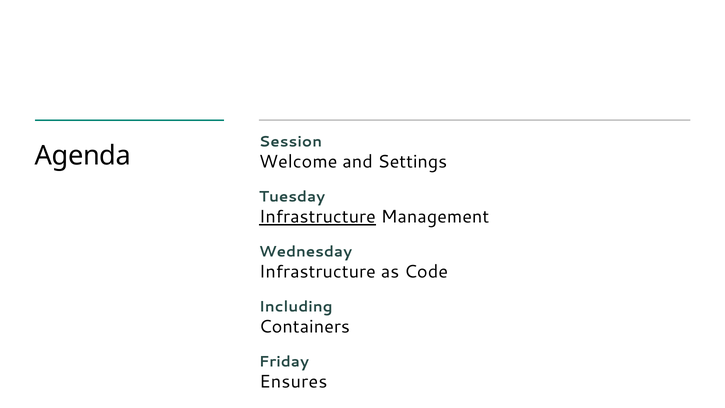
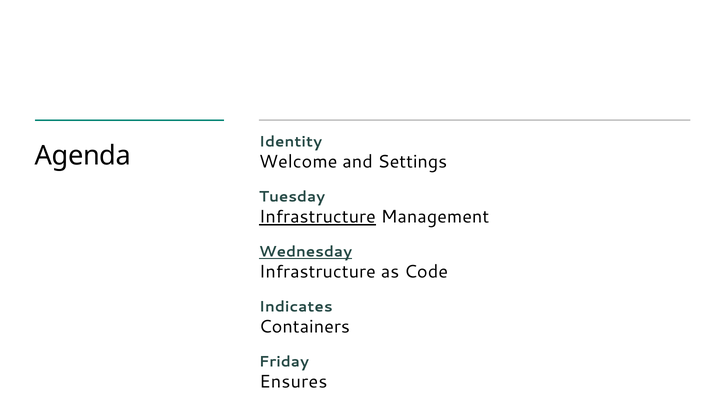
Session: Session -> Identity
Wednesday underline: none -> present
Including: Including -> Indicates
